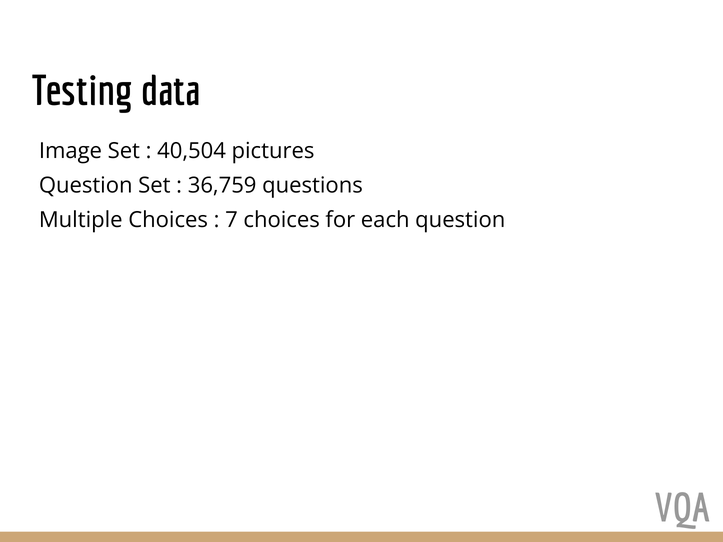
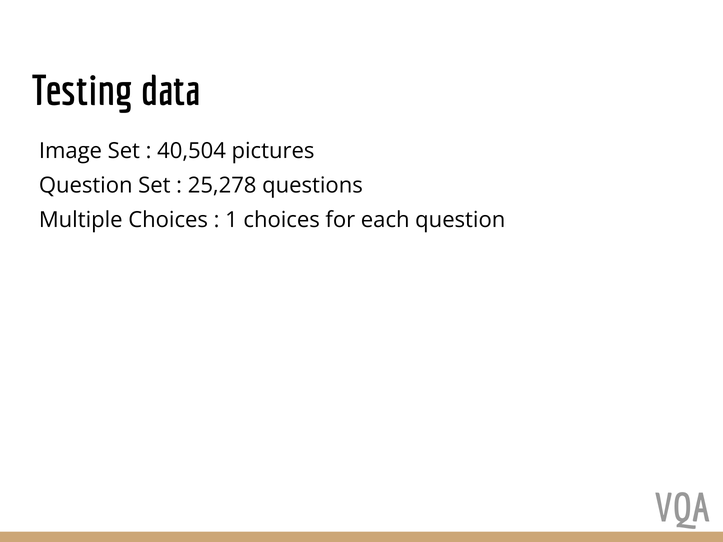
36,759: 36,759 -> 25,278
7: 7 -> 1
